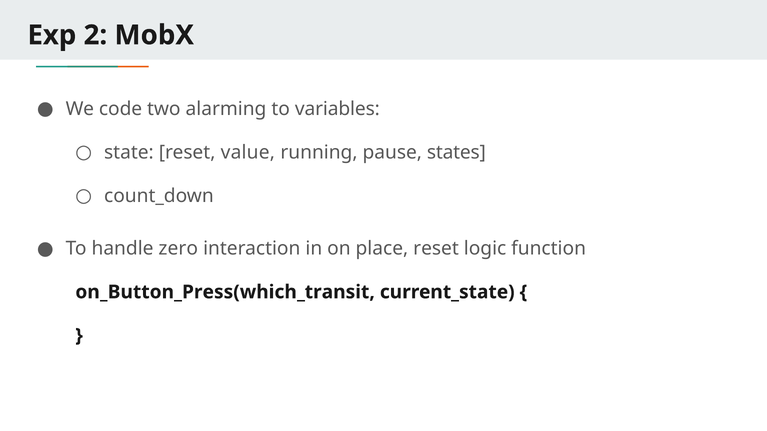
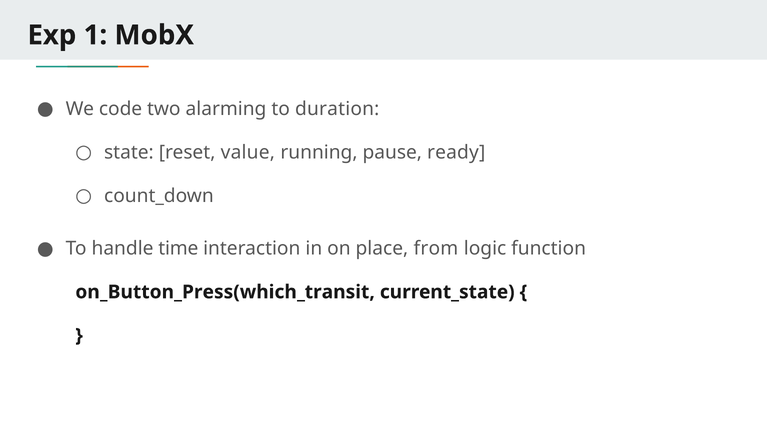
2: 2 -> 1
variables: variables -> duration
states: states -> ready
zero: zero -> time
place reset: reset -> from
